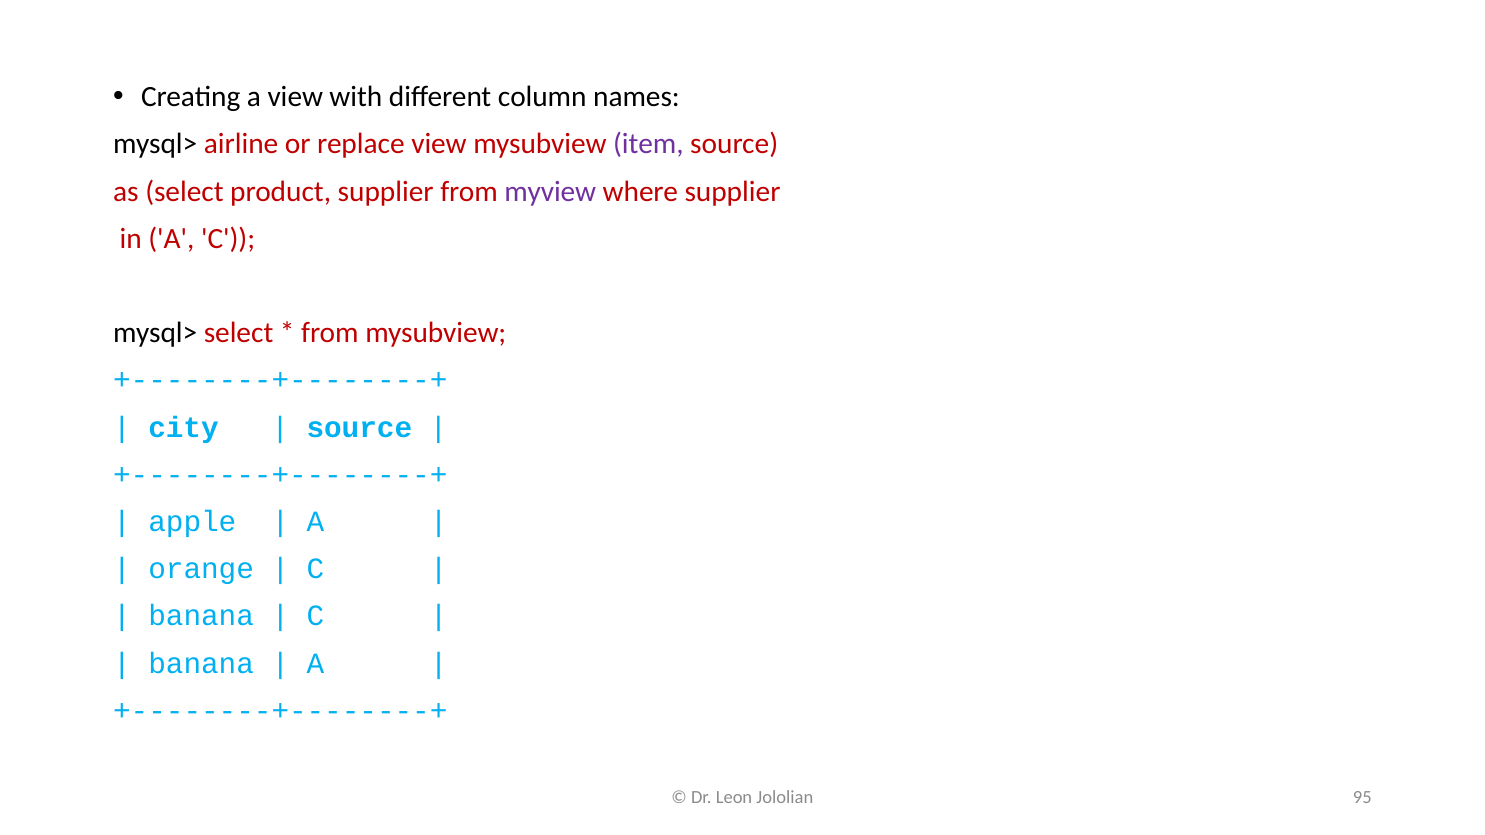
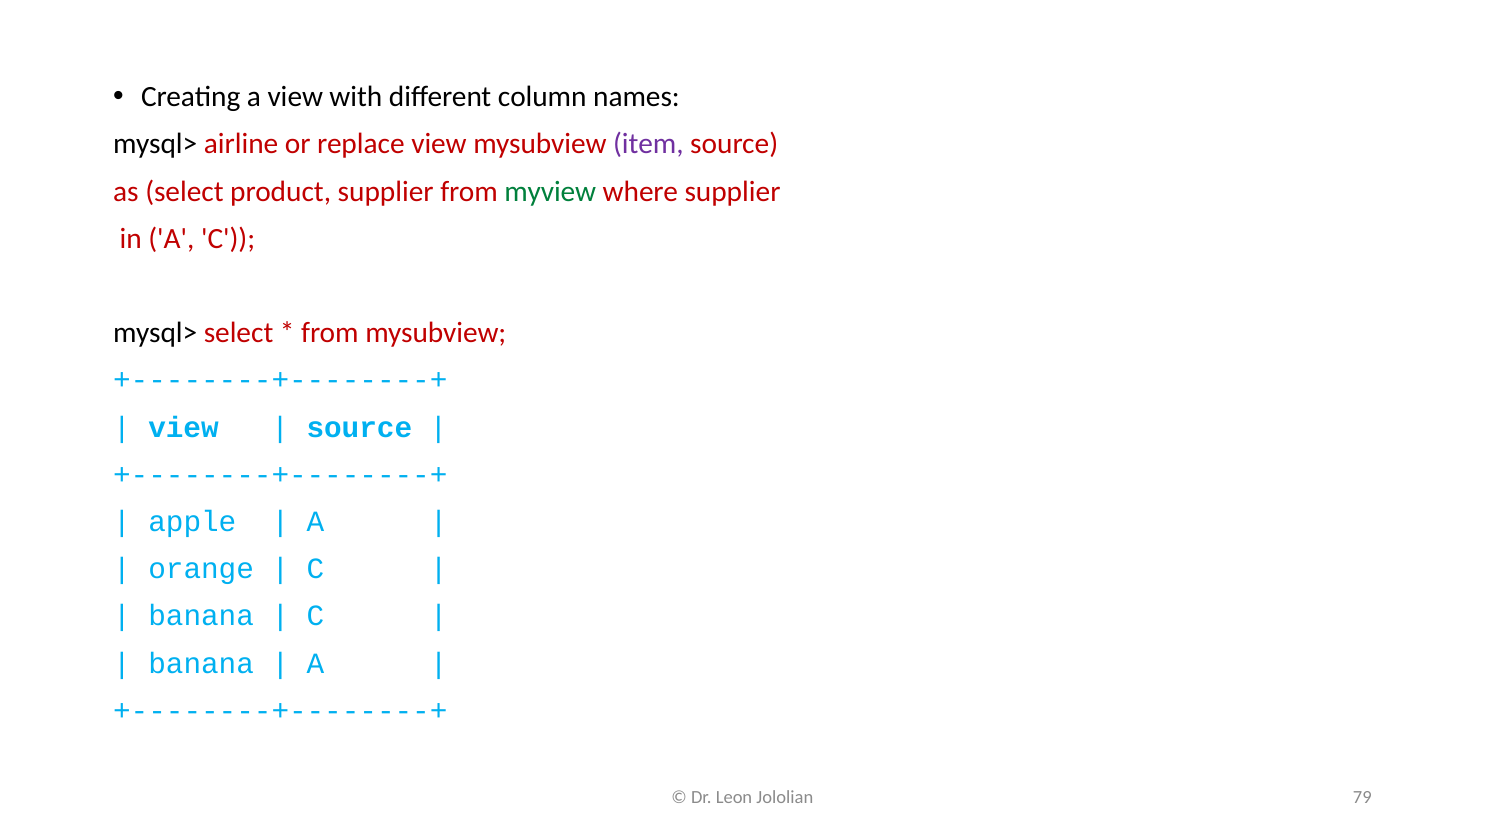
myview colour: purple -> green
city at (183, 428): city -> view
95: 95 -> 79
